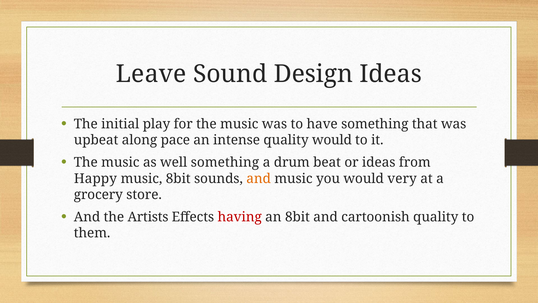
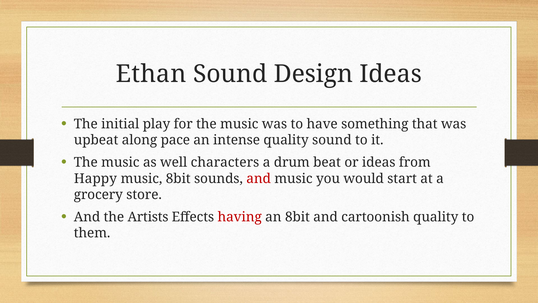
Leave: Leave -> Ethan
quality would: would -> sound
well something: something -> characters
and at (259, 178) colour: orange -> red
very: very -> start
